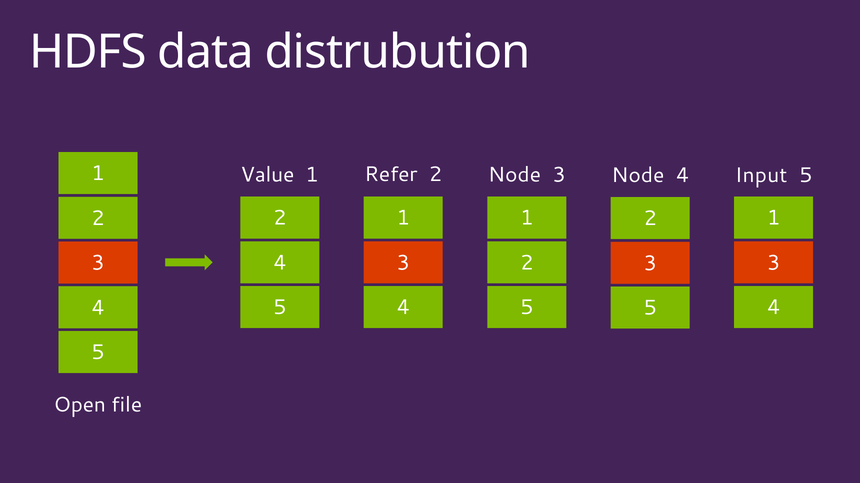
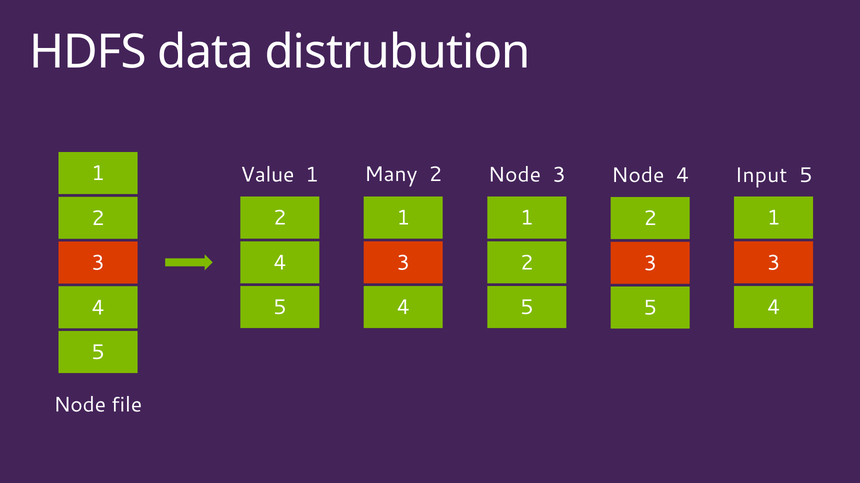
Refer: Refer -> Many
Open at (80, 405): Open -> Node
